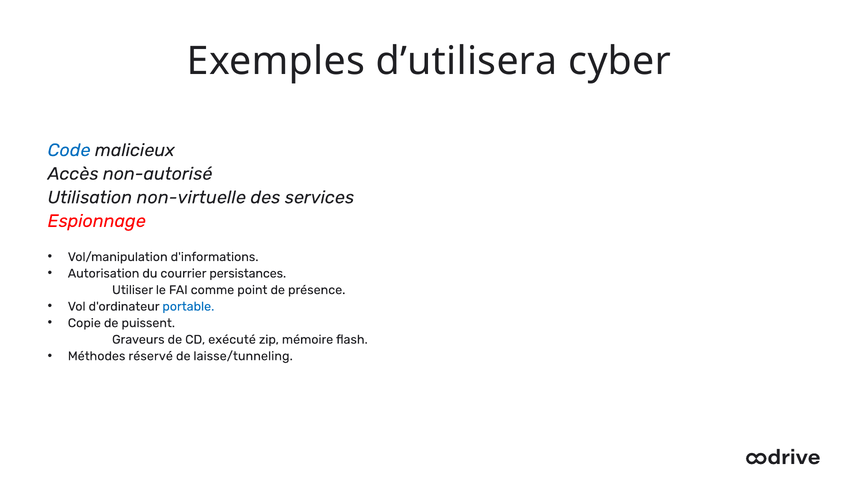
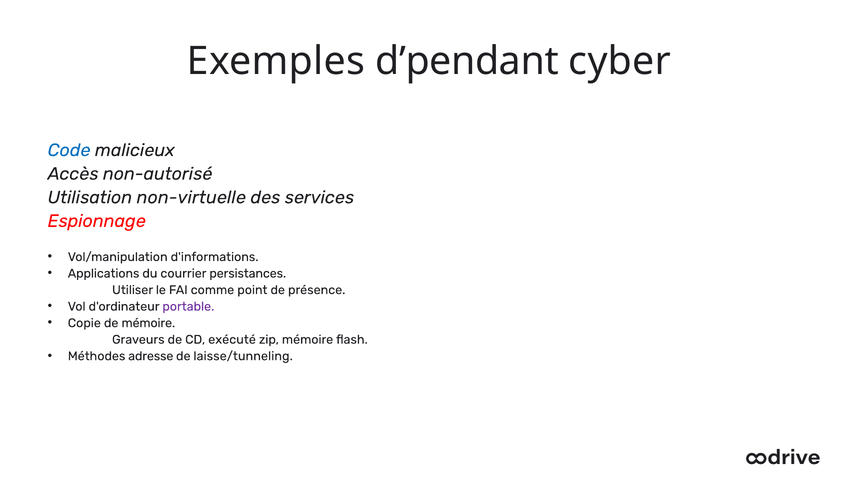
d’utilisera: d’utilisera -> d’pendant
Autorisation: Autorisation -> Applications
portable colour: blue -> purple
de puissent: puissent -> mémoire
réservé: réservé -> adresse
